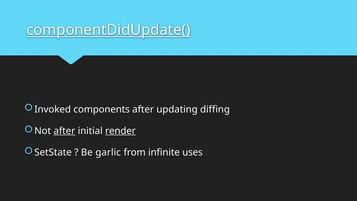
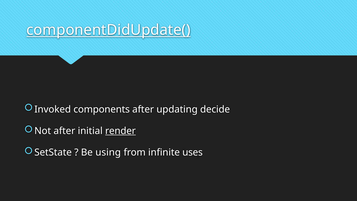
diffing: diffing -> decide
after at (64, 131) underline: present -> none
garlic: garlic -> using
